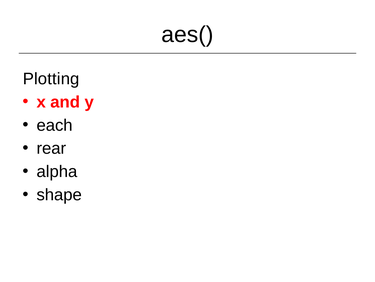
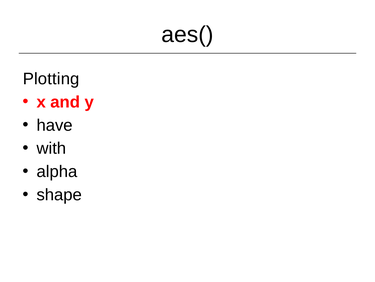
each: each -> have
rear: rear -> with
